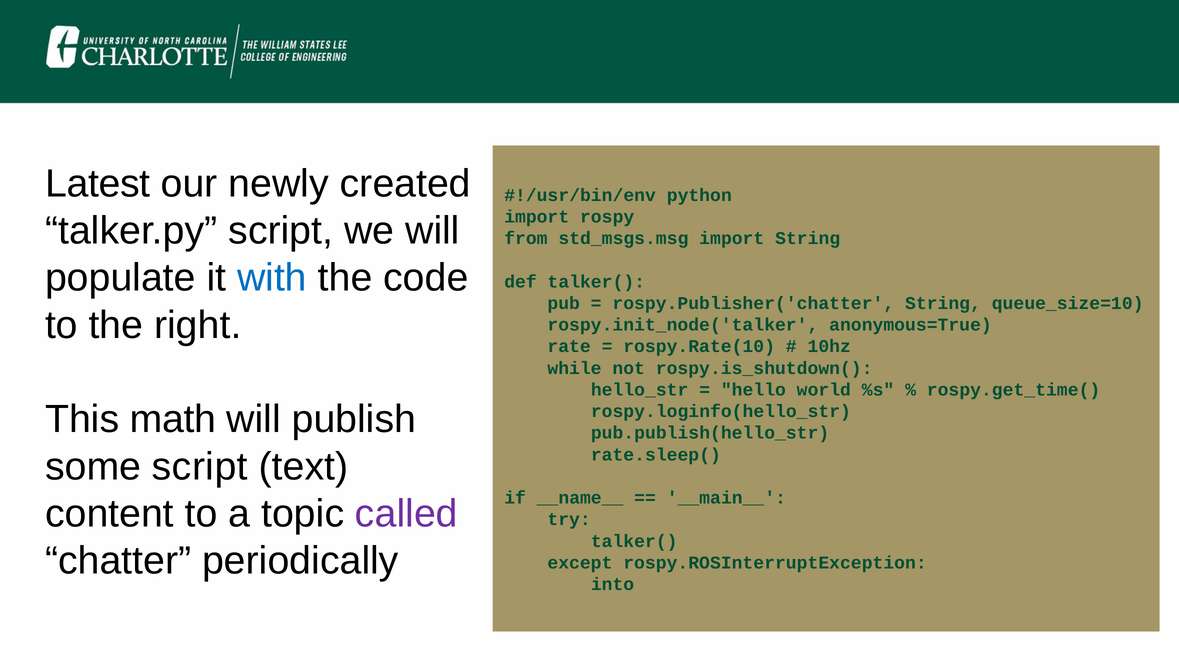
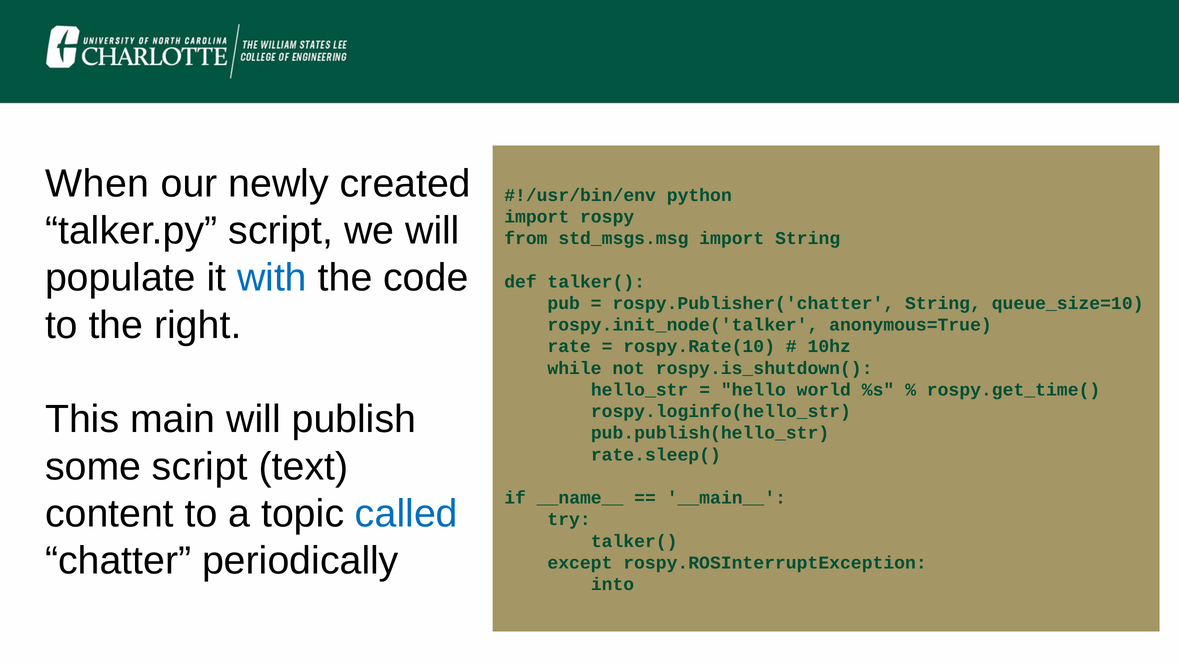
Latest: Latest -> When
math: math -> main
called colour: purple -> blue
